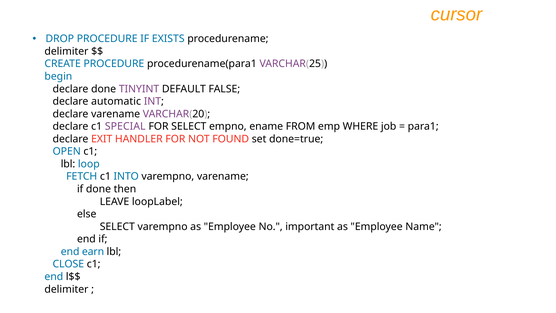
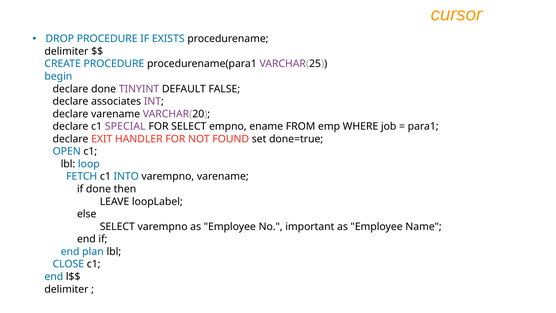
automatic: automatic -> associates
earn: earn -> plan
